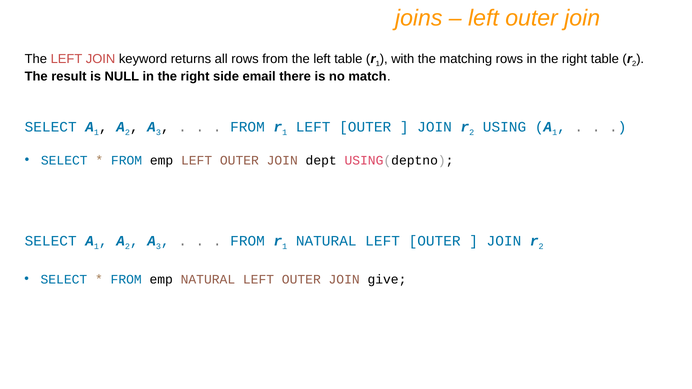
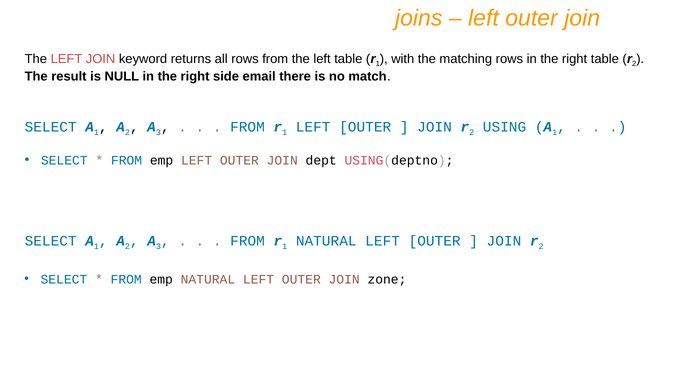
give: give -> zone
